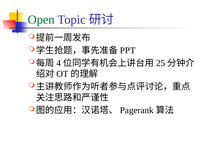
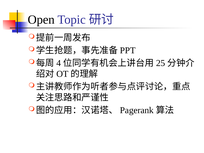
Open colour: green -> black
